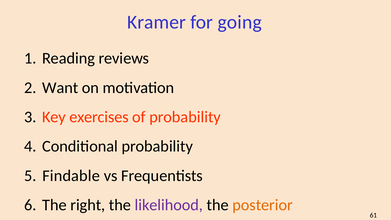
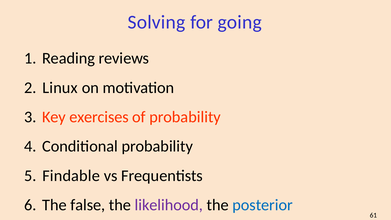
Kramer: Kramer -> Solving
Want: Want -> Linux
right: right -> false
posterior colour: orange -> blue
